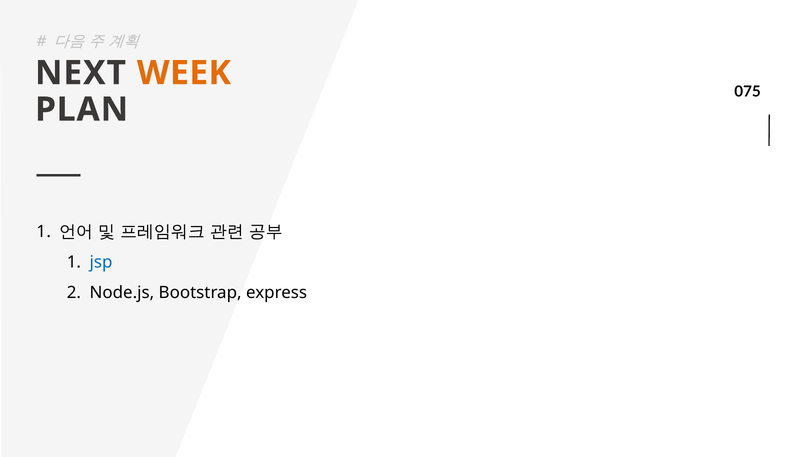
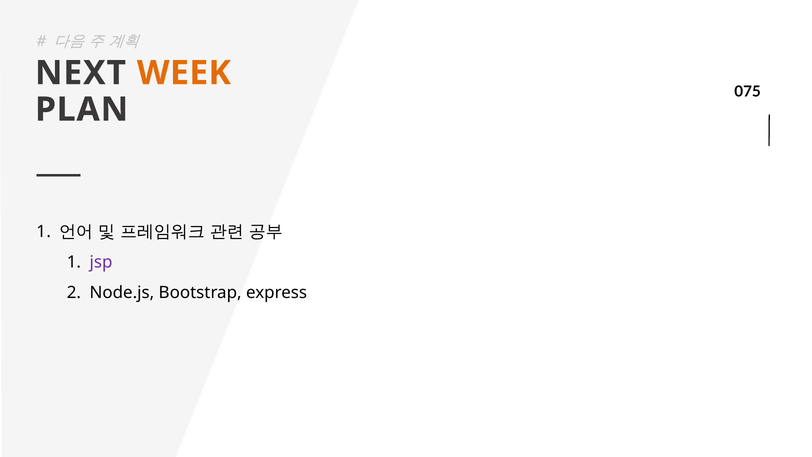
jsp colour: blue -> purple
